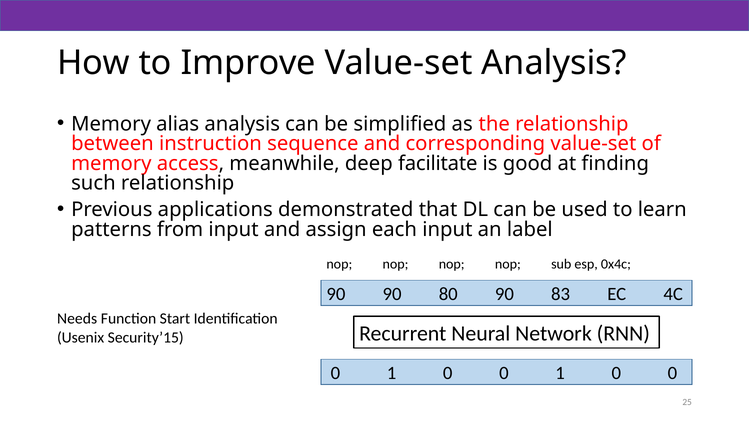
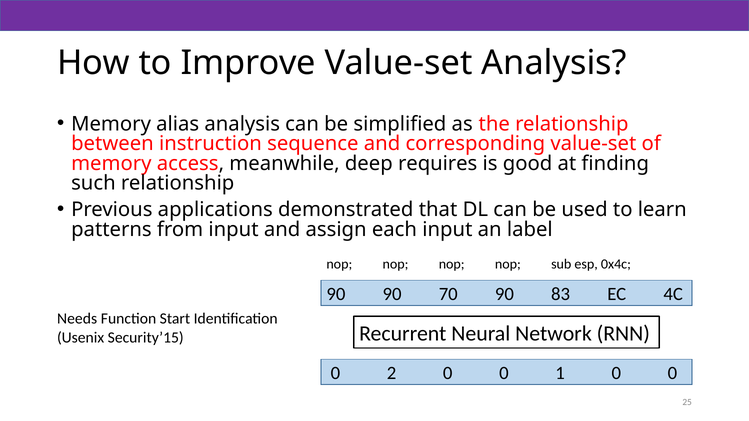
facilitate: facilitate -> requires
80: 80 -> 70
1 at (392, 374): 1 -> 2
